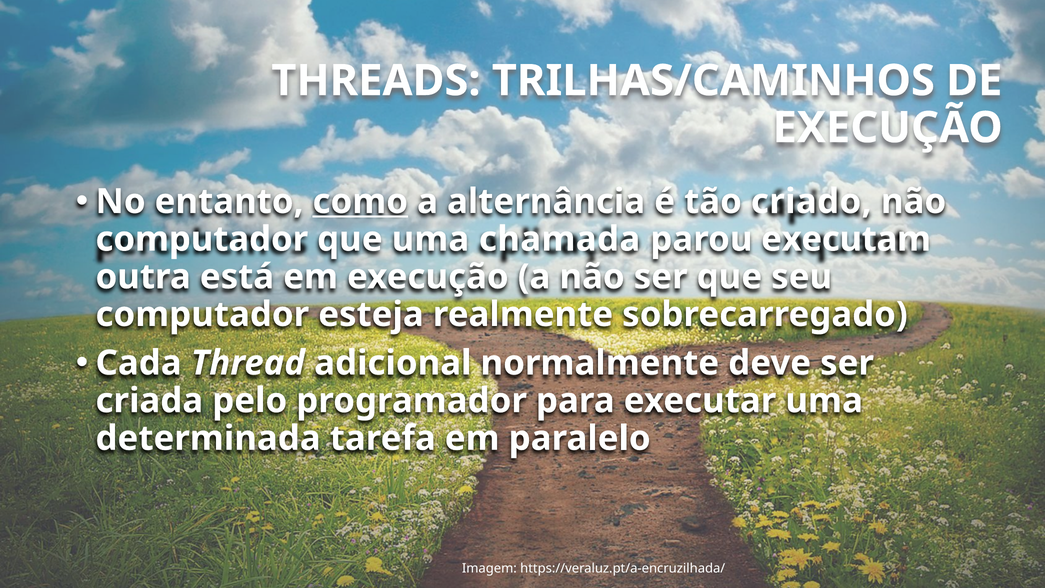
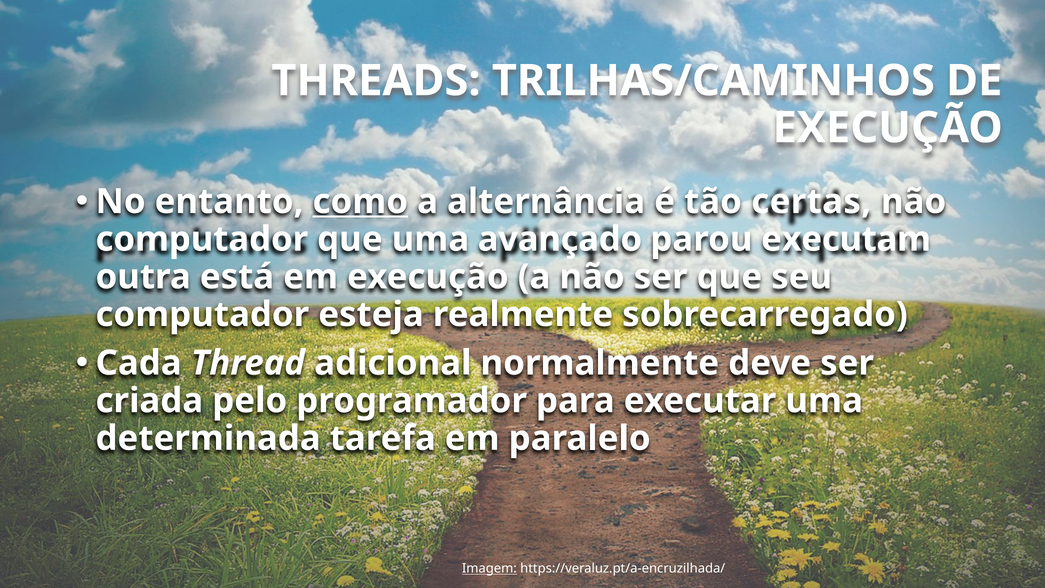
criado: criado -> certas
chamada: chamada -> avançado
Imagem underline: none -> present
